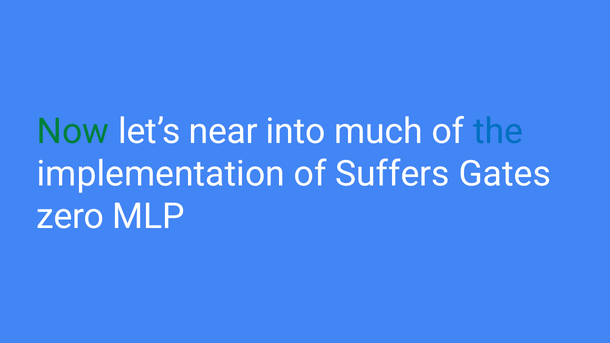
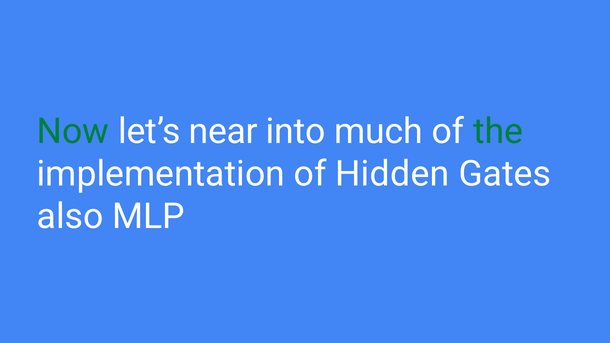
the colour: blue -> green
Suffers: Suffers -> Hidden
zero: zero -> also
